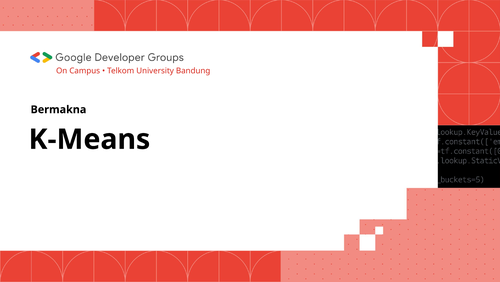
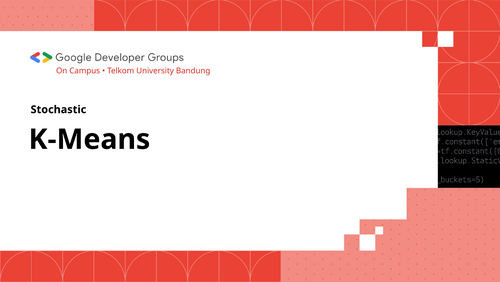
Bermakna: Bermakna -> Stochastic
